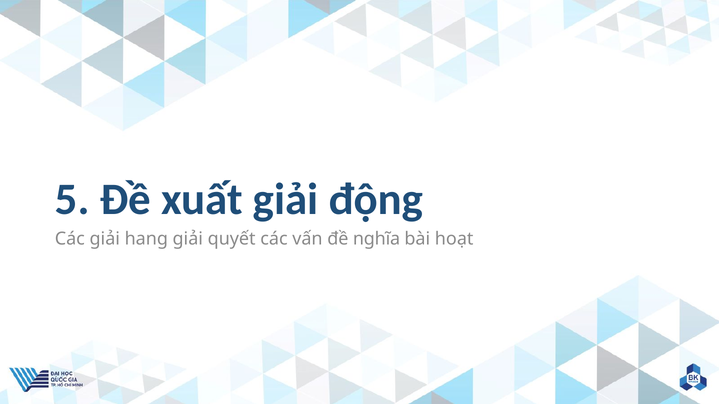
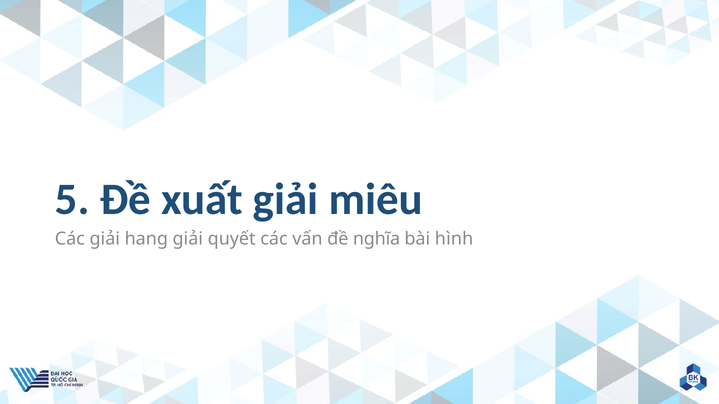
động: động -> miêu
hoạt: hoạt -> hình
